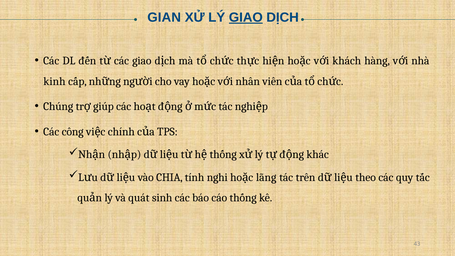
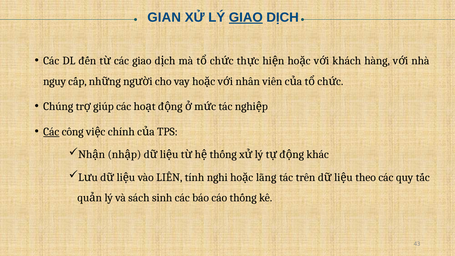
kinh: kinh -> nguy
Các at (51, 132) underline: none -> present
CHIA: CHIA -> LIÊN
quát: quát -> sách
